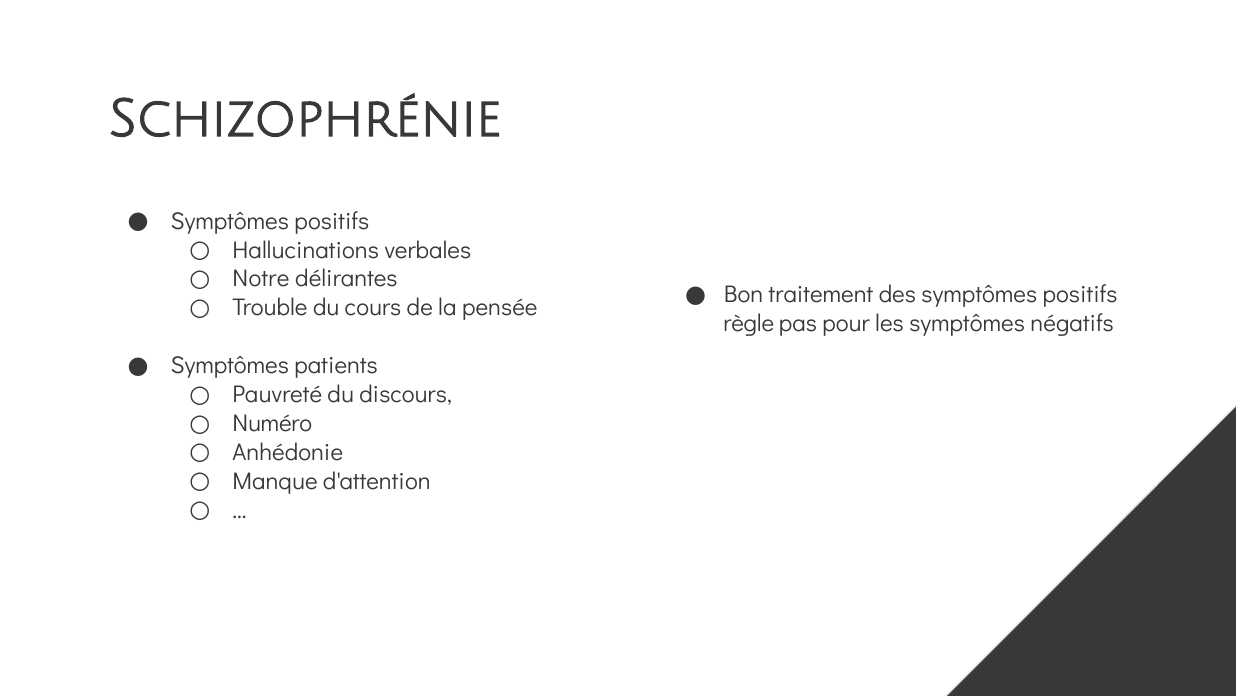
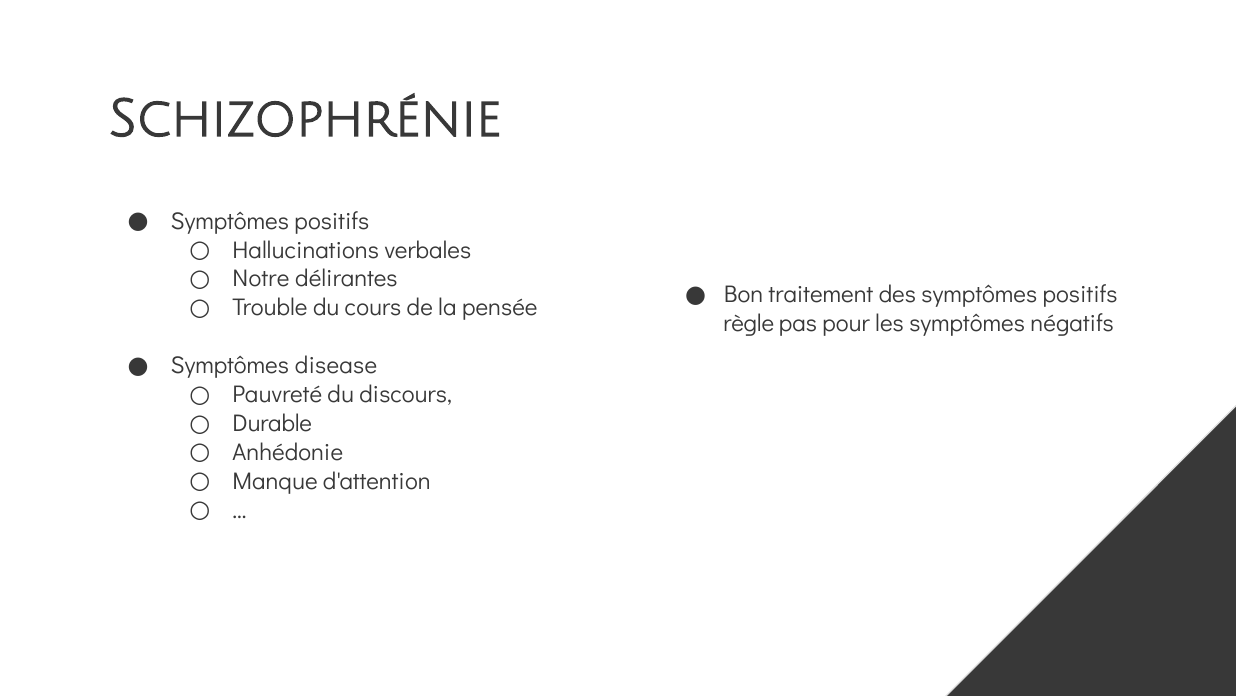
patients: patients -> disease
Numéro: Numéro -> Durable
